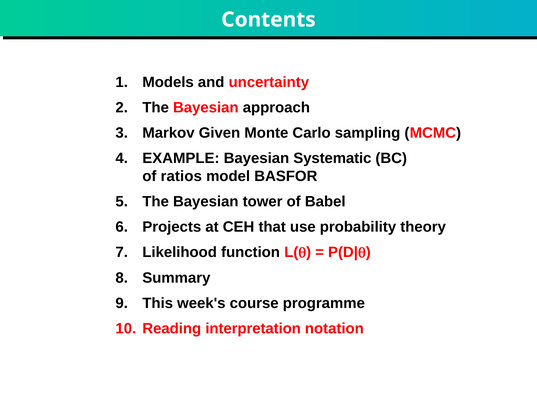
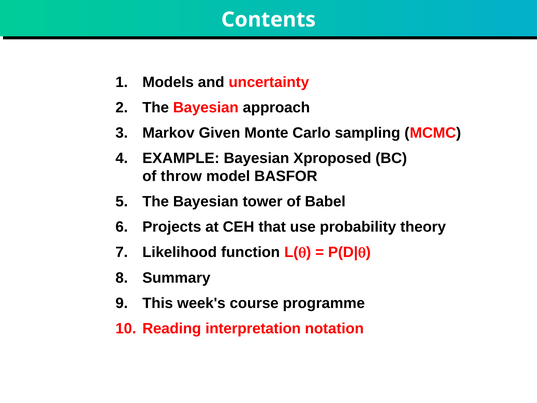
Systematic: Systematic -> Xproposed
ratios: ratios -> throw
